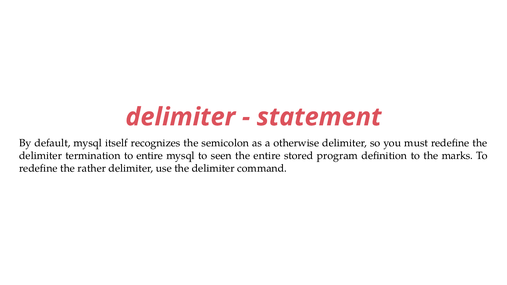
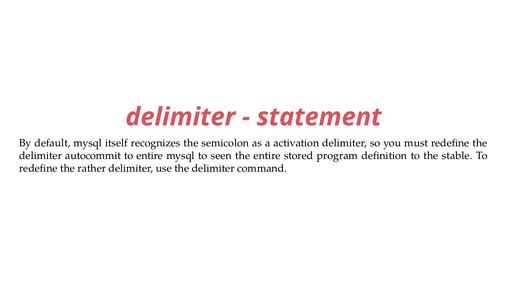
otherwise: otherwise -> activation
termination: termination -> autocommit
marks: marks -> stable
